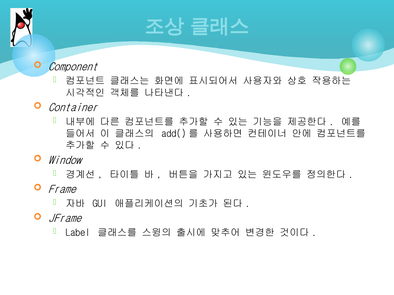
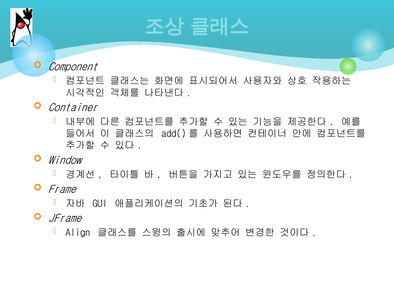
Label: Label -> Align
